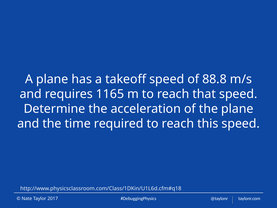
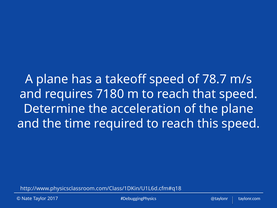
88.8: 88.8 -> 78.7
1165: 1165 -> 7180
